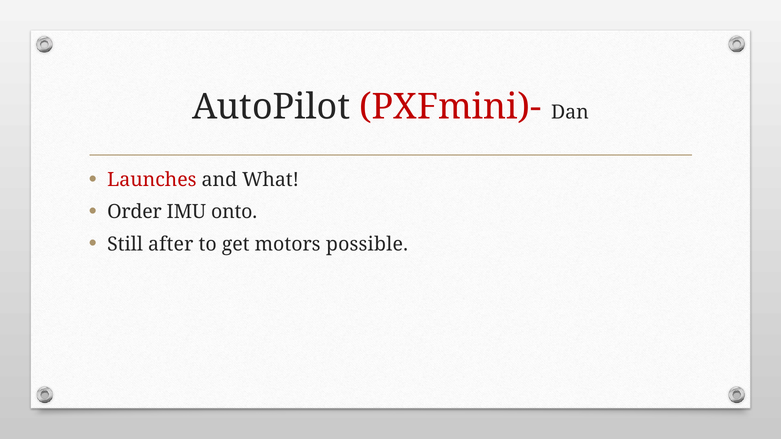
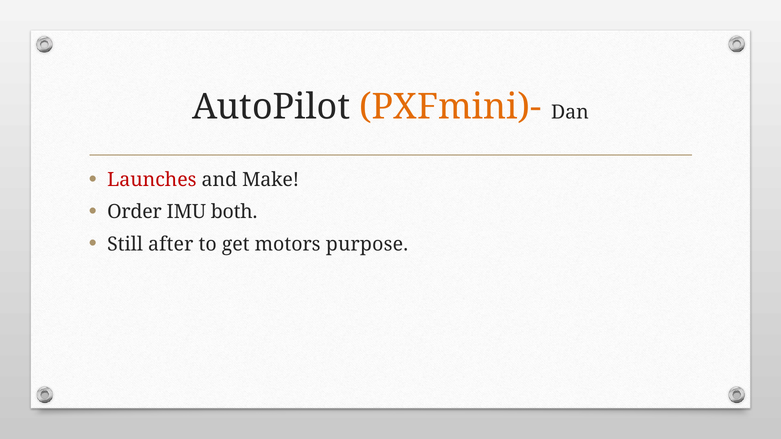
PXFmini)- colour: red -> orange
What: What -> Make
onto: onto -> both
possible: possible -> purpose
